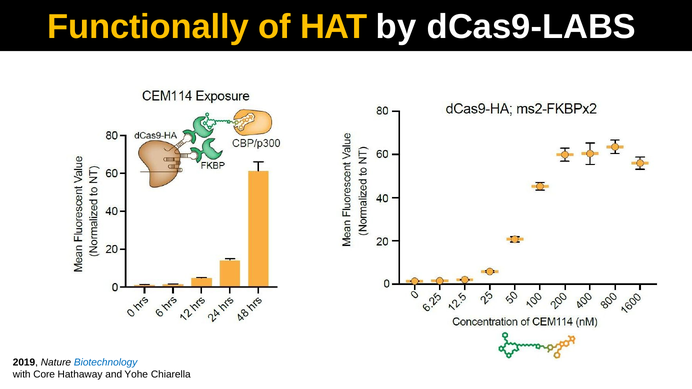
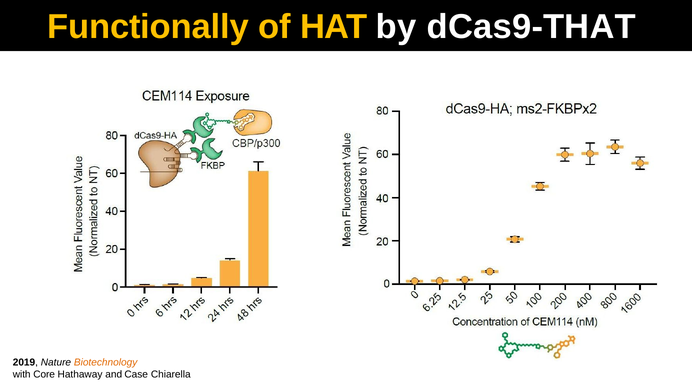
dCas9-LABS: dCas9-LABS -> dCas9-THAT
Biotechnology colour: blue -> orange
Yohe: Yohe -> Case
